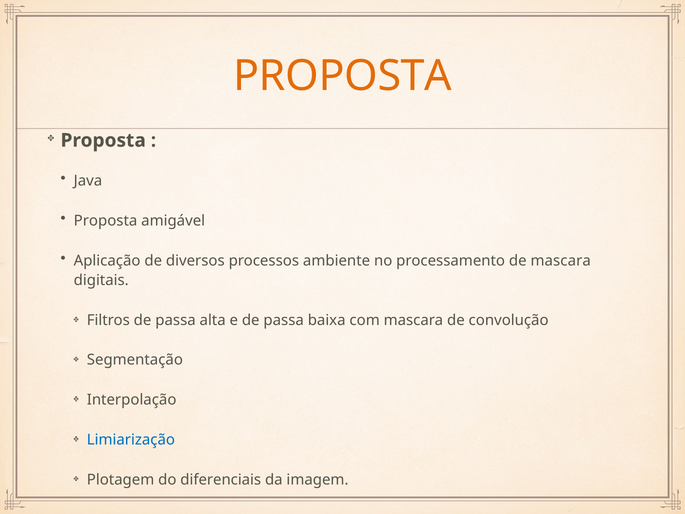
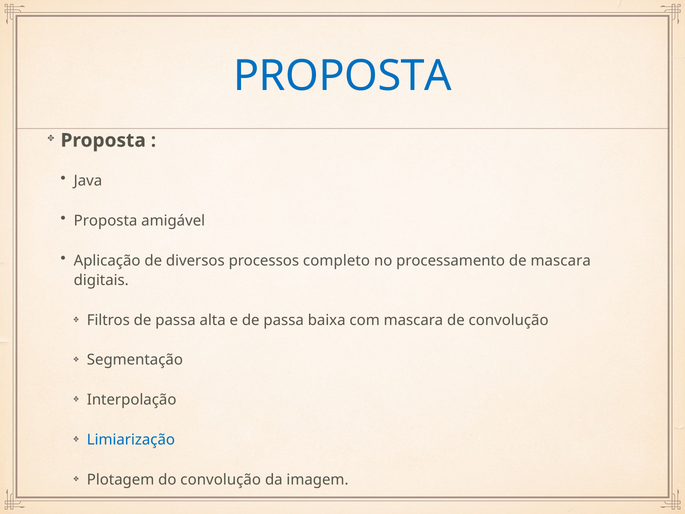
PROPOSTA at (343, 76) colour: orange -> blue
ambiente: ambiente -> completo
do diferenciais: diferenciais -> convolução
